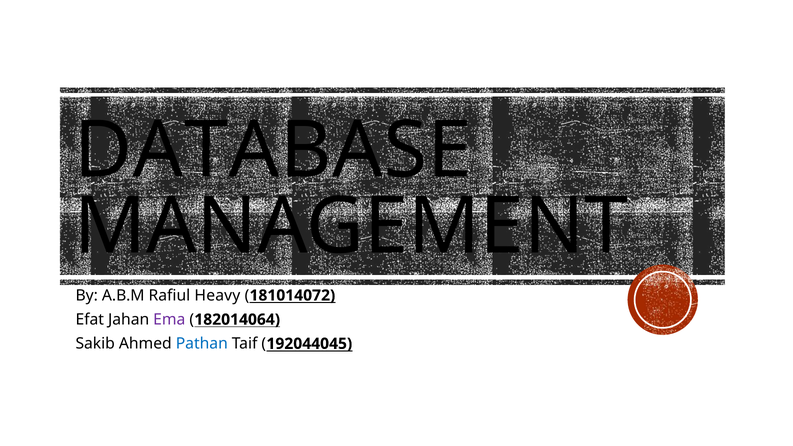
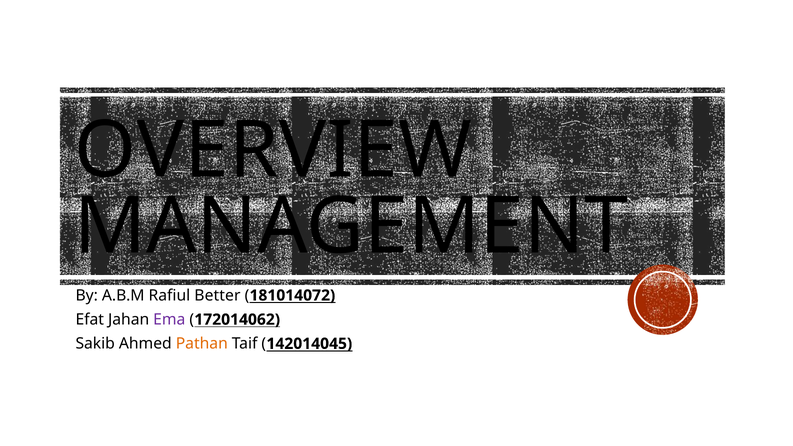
DATABASE: DATABASE -> OVERVIEW
Heavy: Heavy -> Better
182014064: 182014064 -> 172014062
Pathan colour: blue -> orange
192044045: 192044045 -> 142014045
